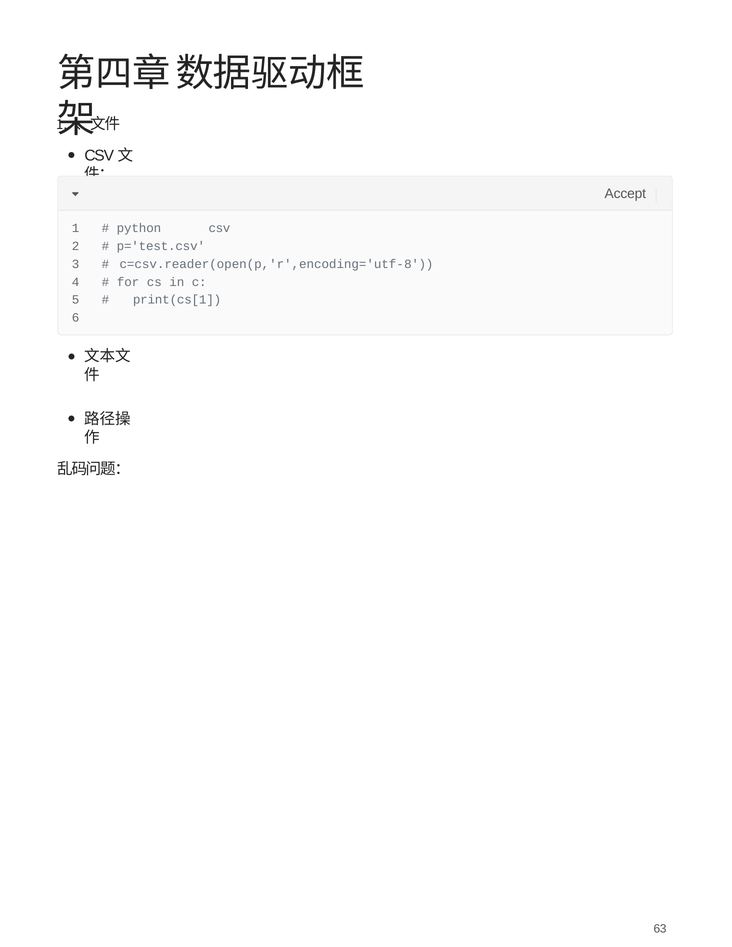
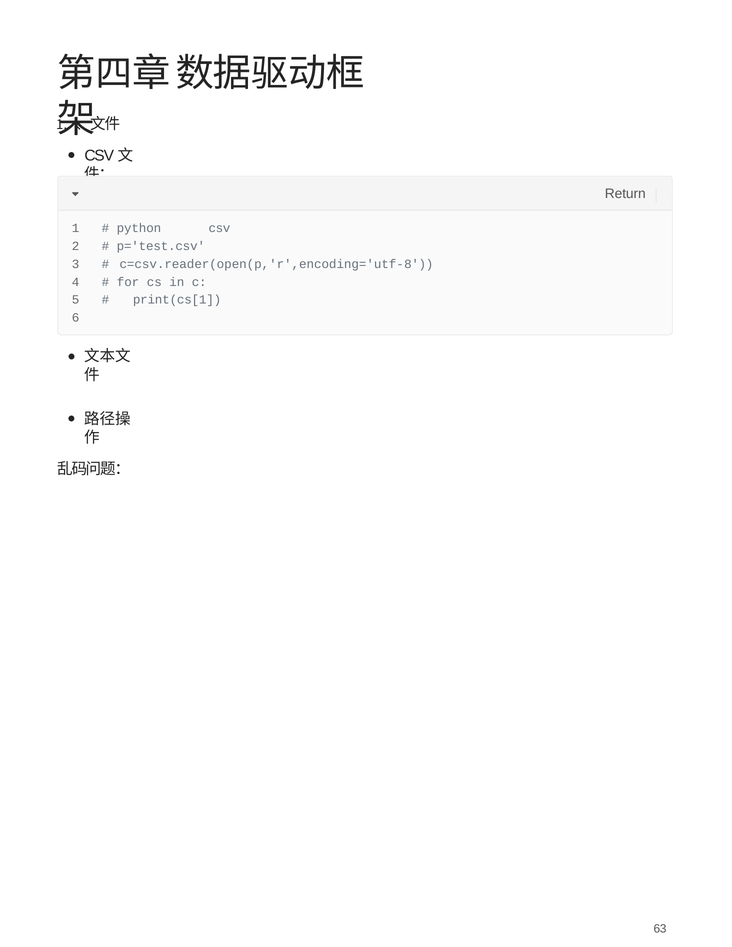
Accept: Accept -> Return
